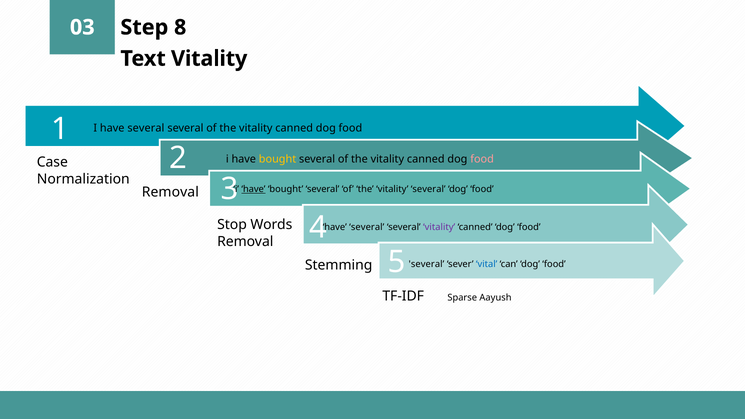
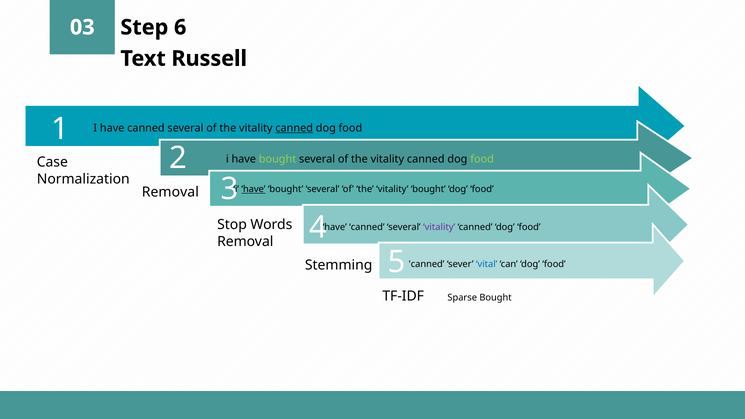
8: 8 -> 6
Text Vitality: Vitality -> Russell
I have several: several -> canned
canned at (294, 128) underline: none -> present
bought at (278, 159) colour: yellow -> light green
food at (482, 159) colour: pink -> light green
vitality several: several -> bought
several at (367, 227): several -> canned
several at (427, 264): several -> canned
Sparse Aayush: Aayush -> Bought
